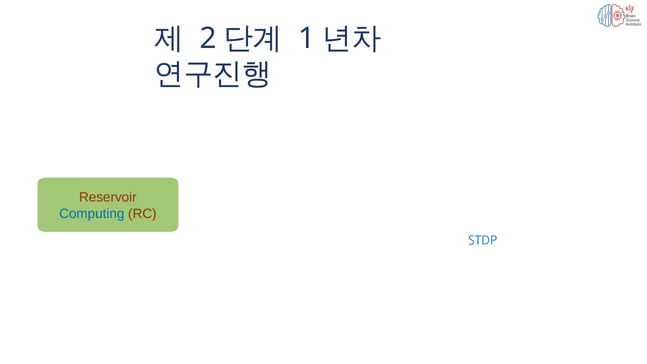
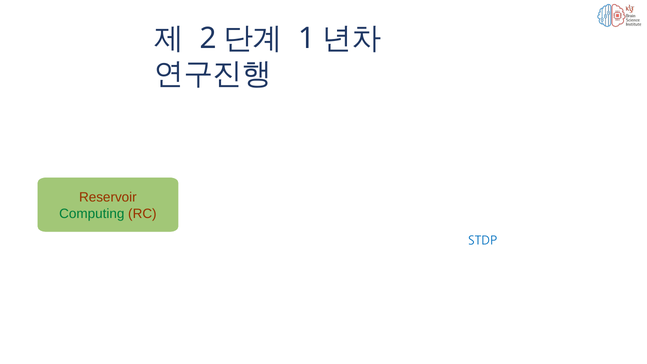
Computing colour: blue -> green
